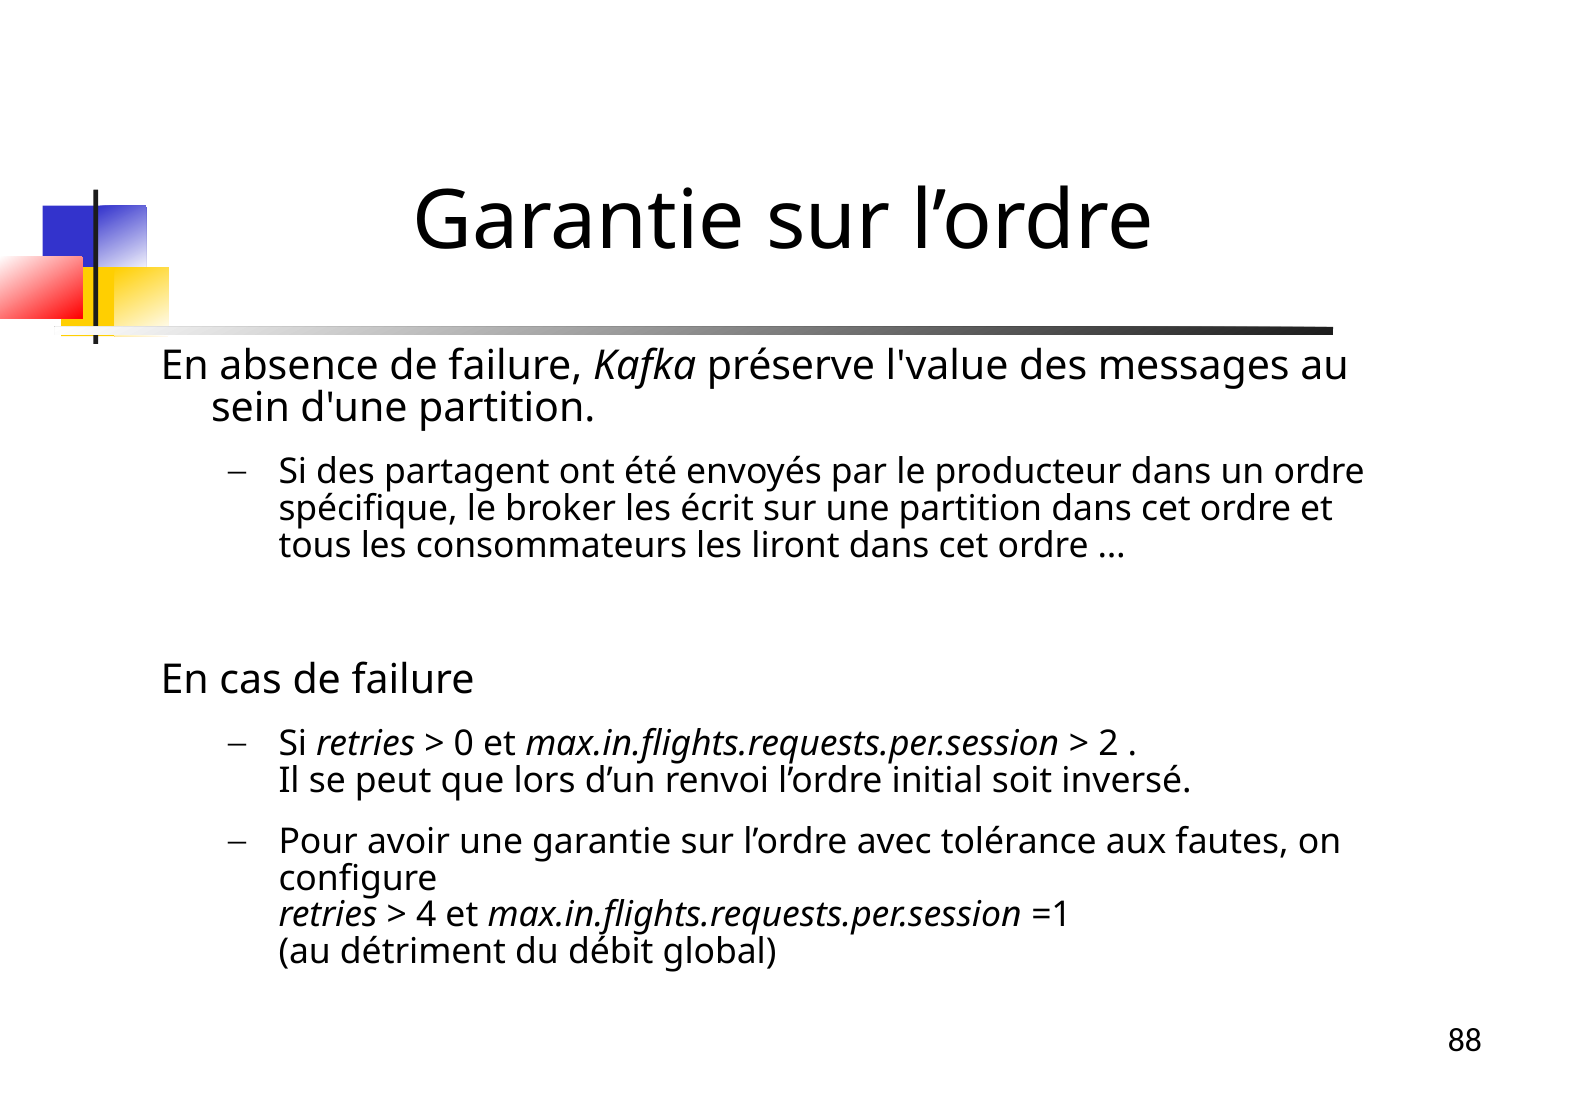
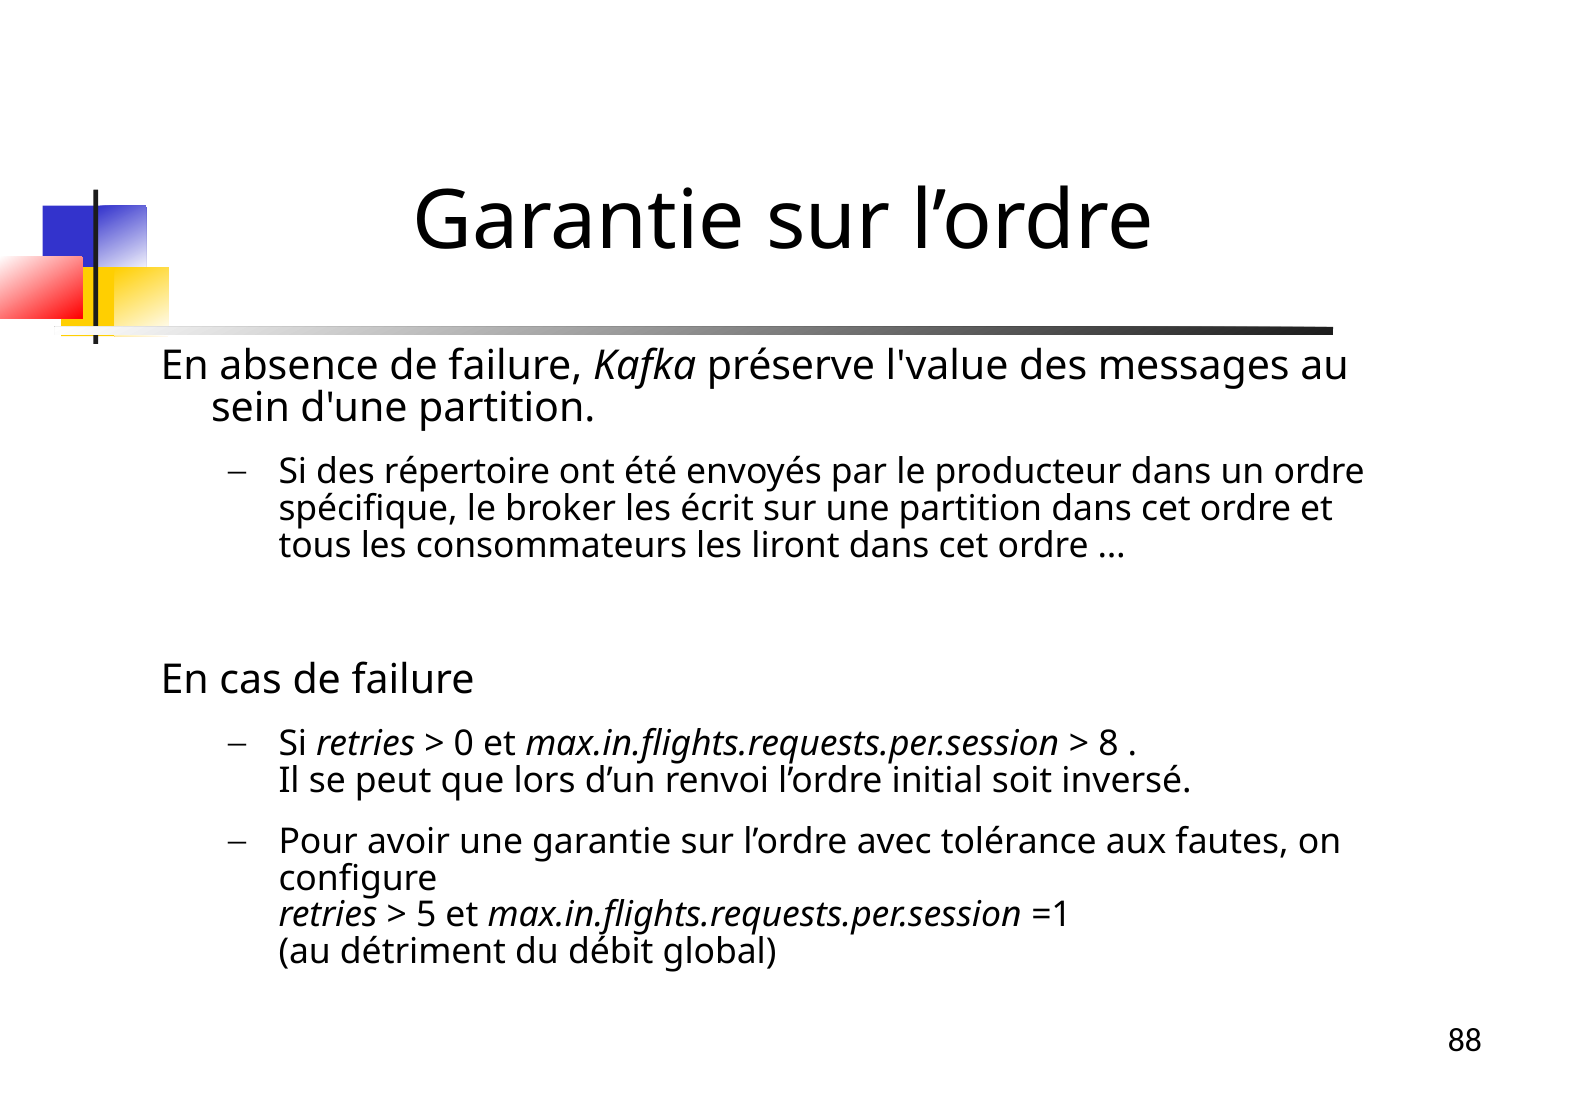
partagent: partagent -> répertoire
2: 2 -> 8
4: 4 -> 5
